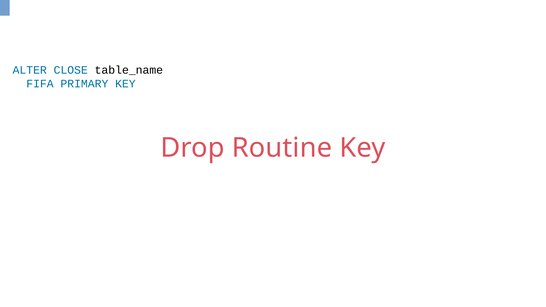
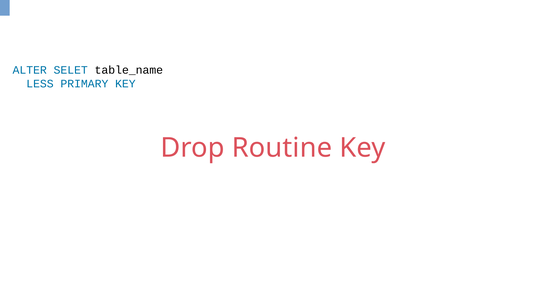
CLOSE: CLOSE -> SELET
FIFA: FIFA -> LESS
